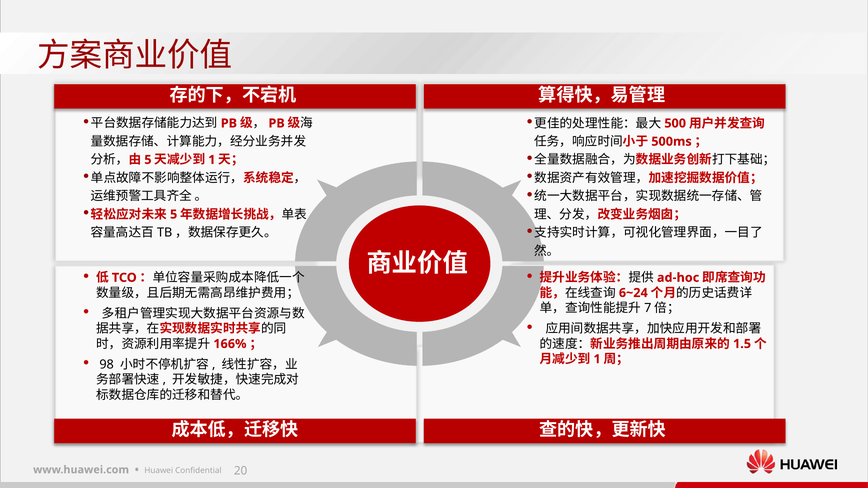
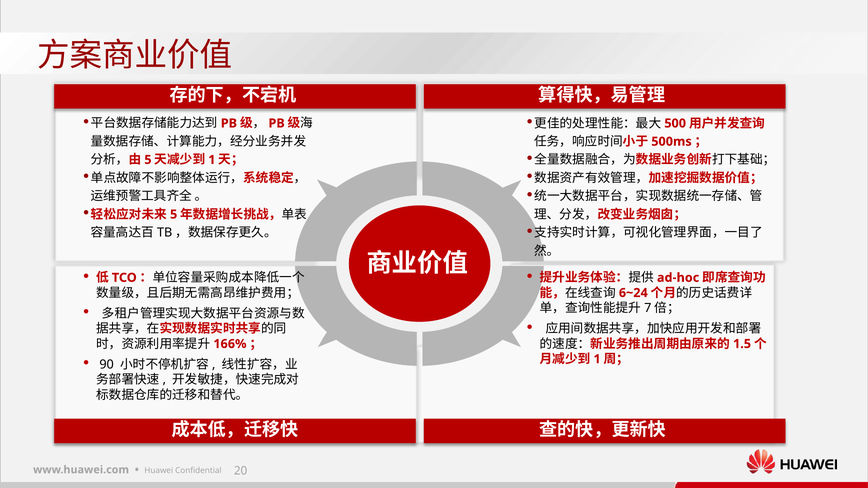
98: 98 -> 90
